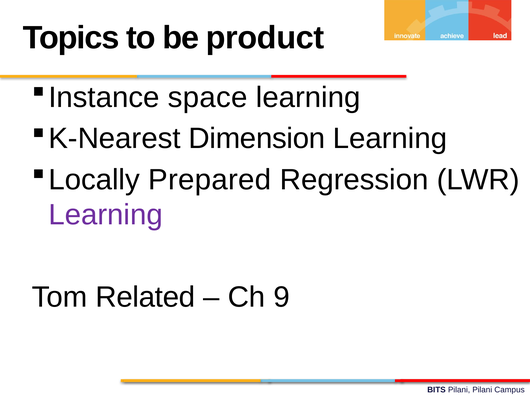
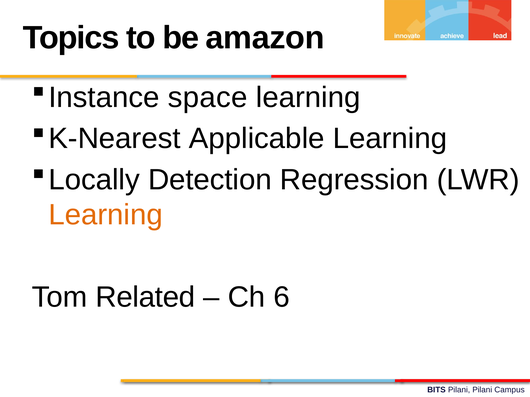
product: product -> amazon
Dimension: Dimension -> Applicable
Prepared: Prepared -> Detection
Learning at (106, 215) colour: purple -> orange
9: 9 -> 6
